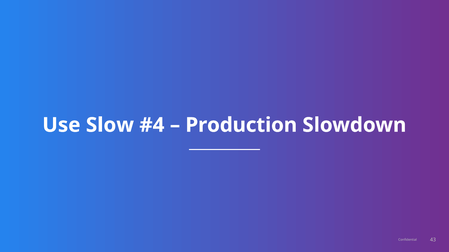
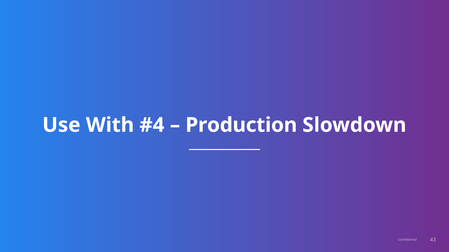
Slow: Slow -> With
